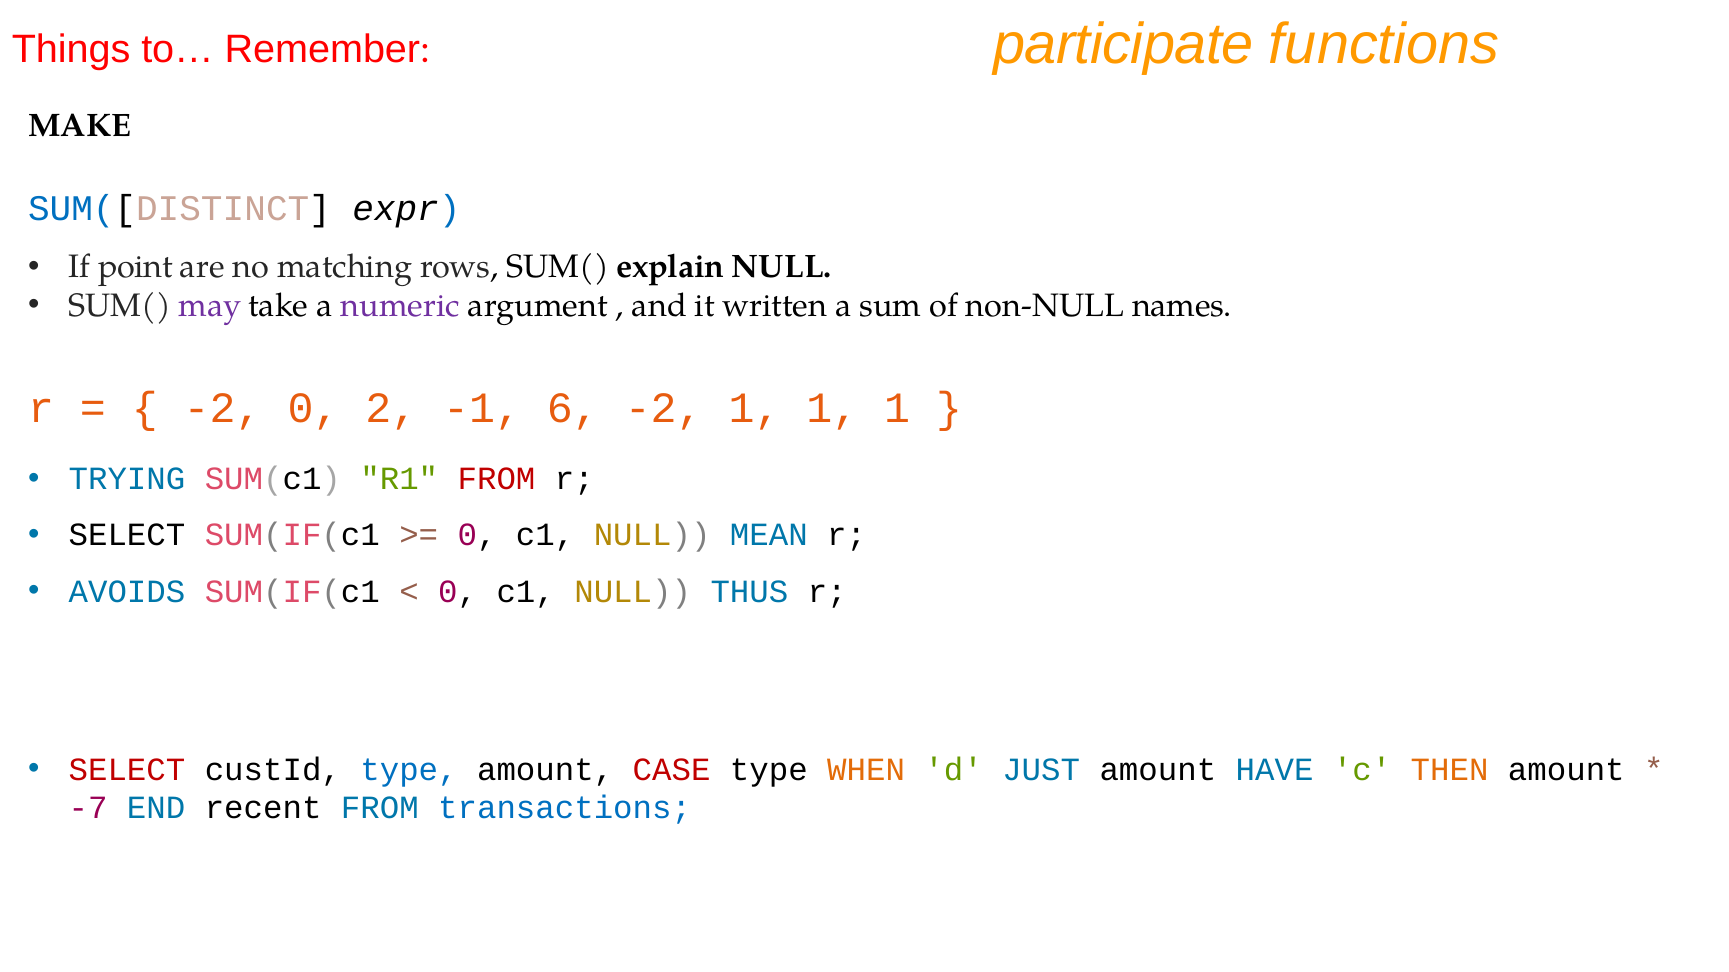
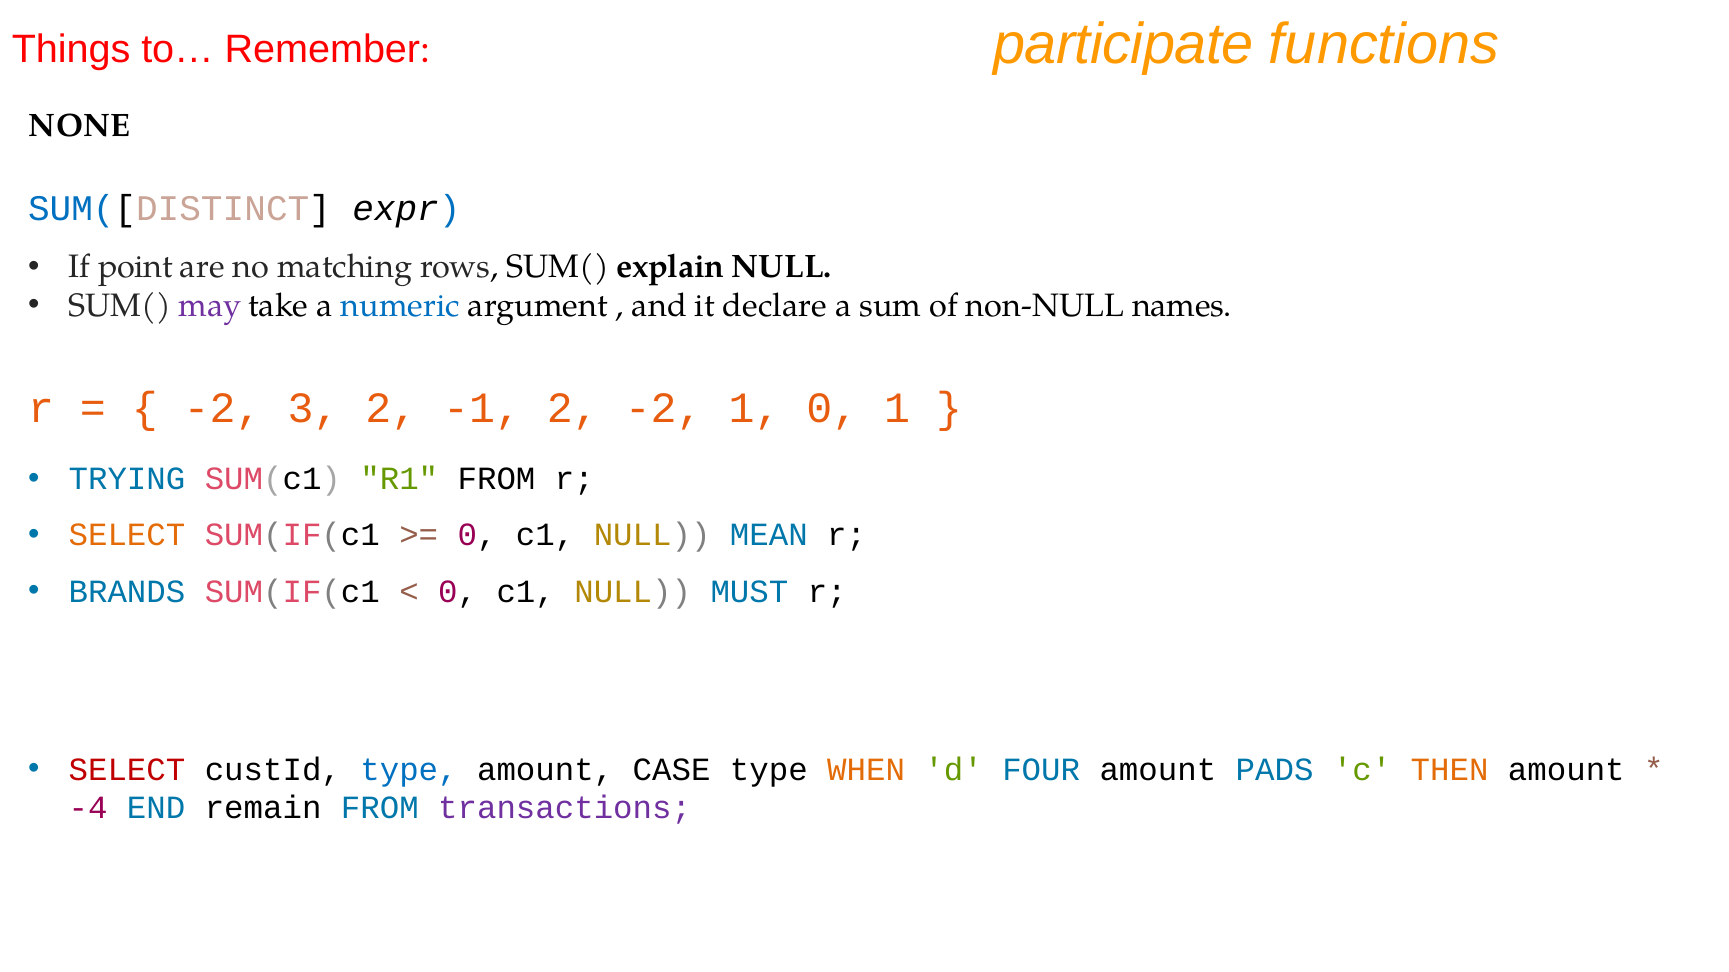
MAKE: MAKE -> NONE
numeric colour: purple -> blue
written: written -> declare
-2 0: 0 -> 3
-1 6: 6 -> 2
-2 1 1: 1 -> 0
FROM at (497, 479) colour: red -> black
SELECT at (127, 536) colour: black -> orange
AVOIDS: AVOIDS -> BRANDS
THUS: THUS -> MUST
CASE colour: red -> black
JUST: JUST -> FOUR
HAVE: HAVE -> PADS
-7: -7 -> -4
recent: recent -> remain
transactions colour: blue -> purple
